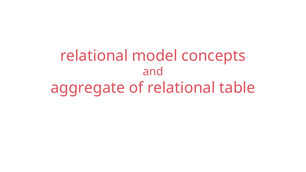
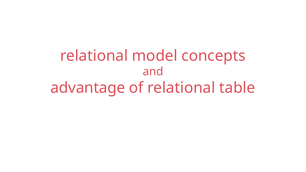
aggregate: aggregate -> advantage
